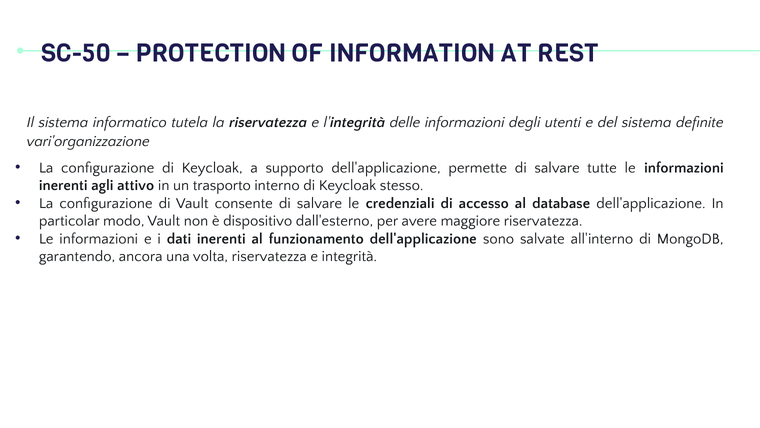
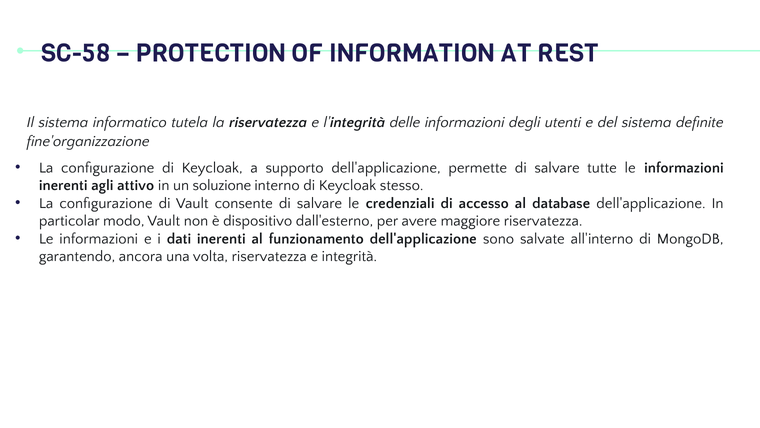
SC-50: SC-50 -> SC-58
vari'organizzazione: vari'organizzazione -> fine'organizzazione
trasporto: trasporto -> soluzione
